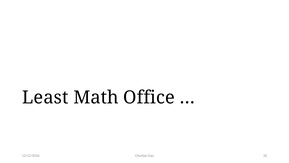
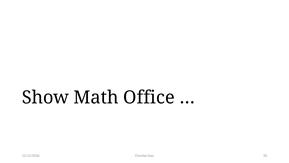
Least: Least -> Show
